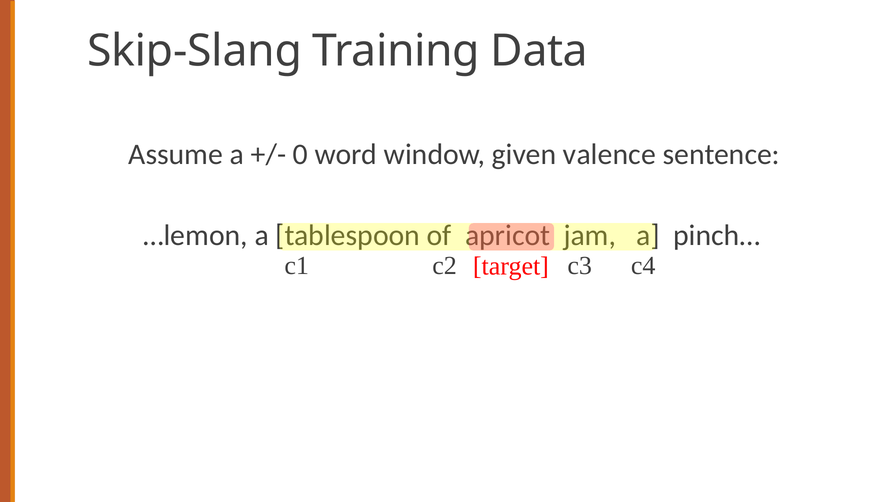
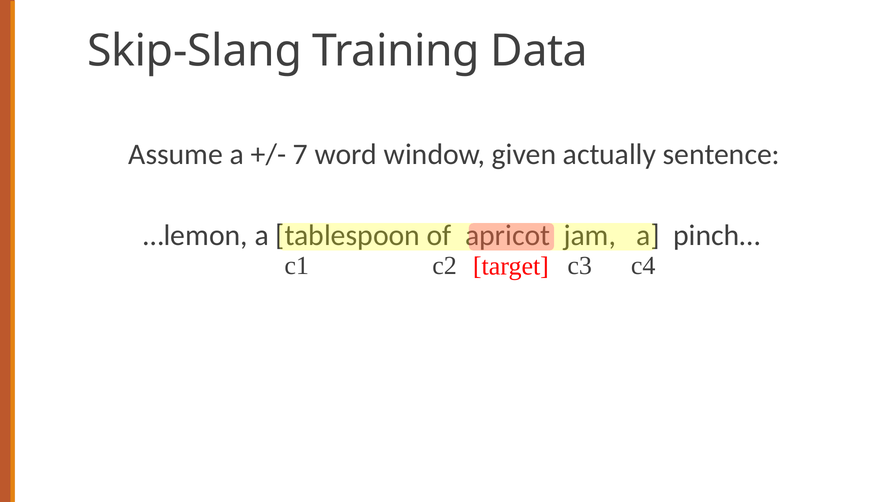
0: 0 -> 7
valence: valence -> actually
